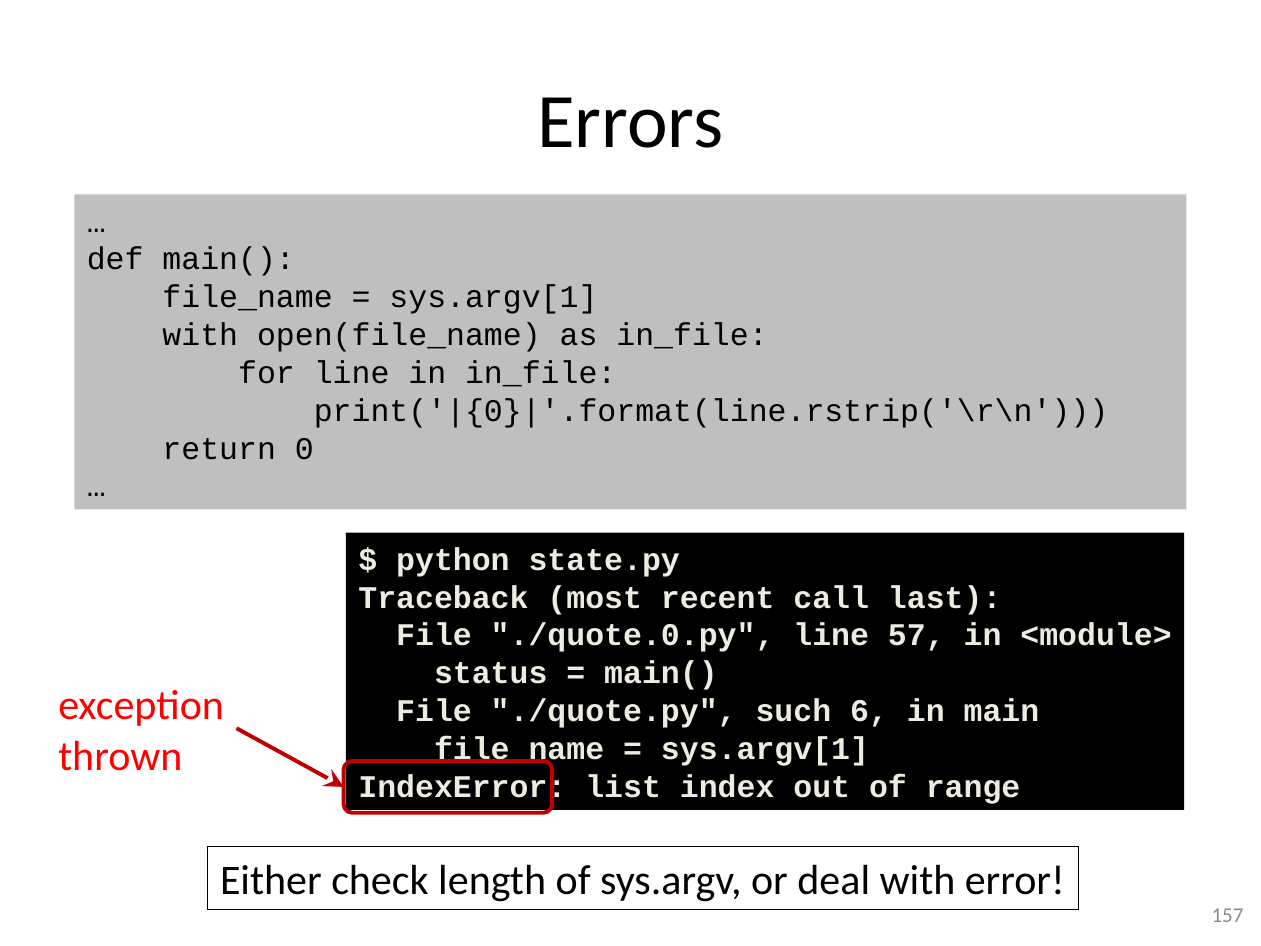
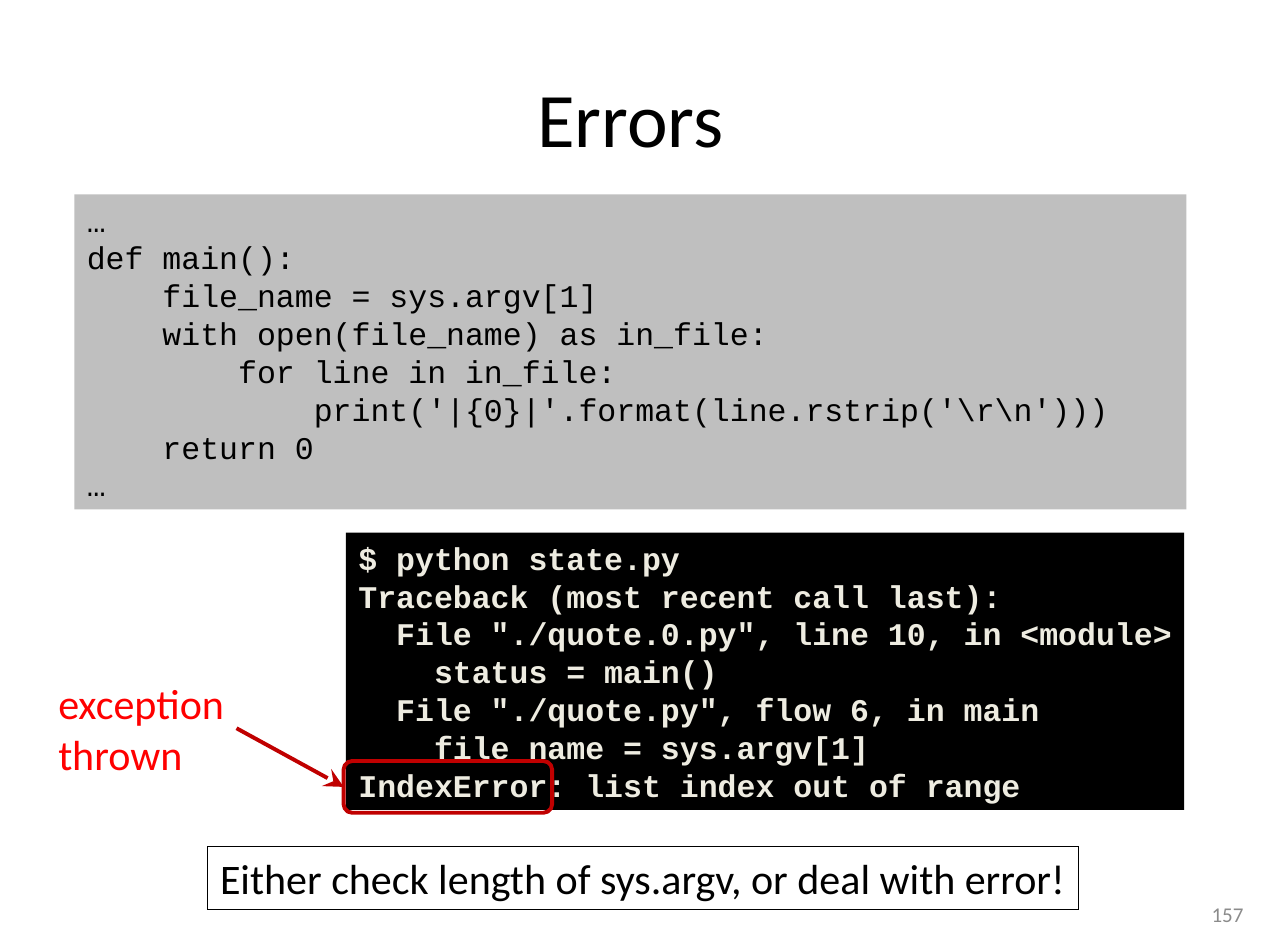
57: 57 -> 10
such: such -> flow
